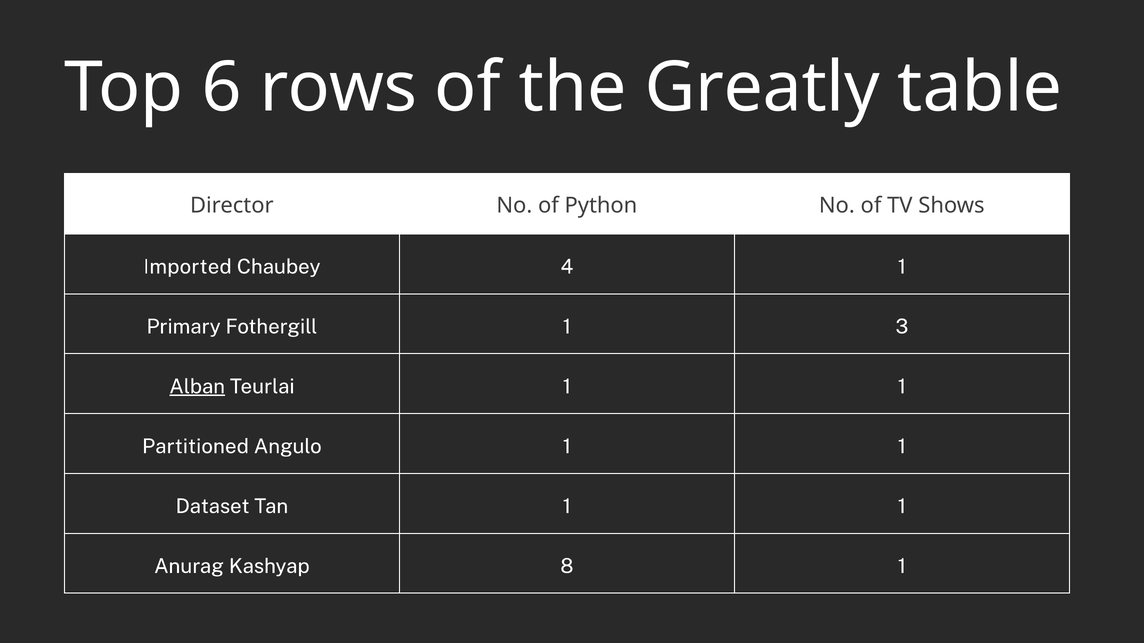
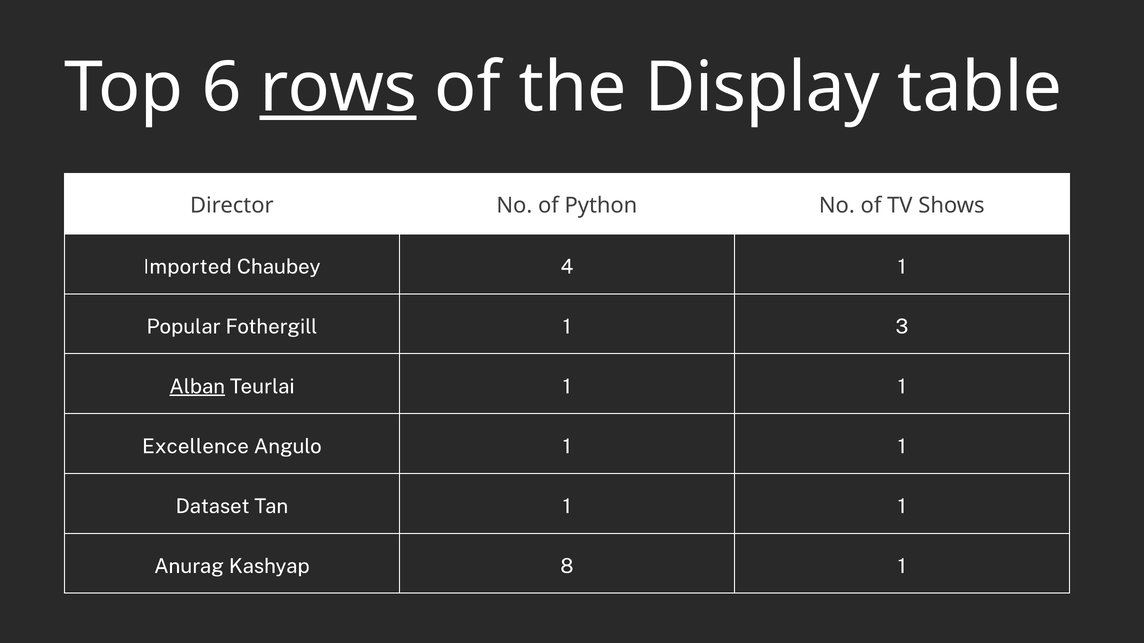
rows underline: none -> present
Greatly: Greatly -> Display
Primary: Primary -> Popular
Partitioned: Partitioned -> Excellence
